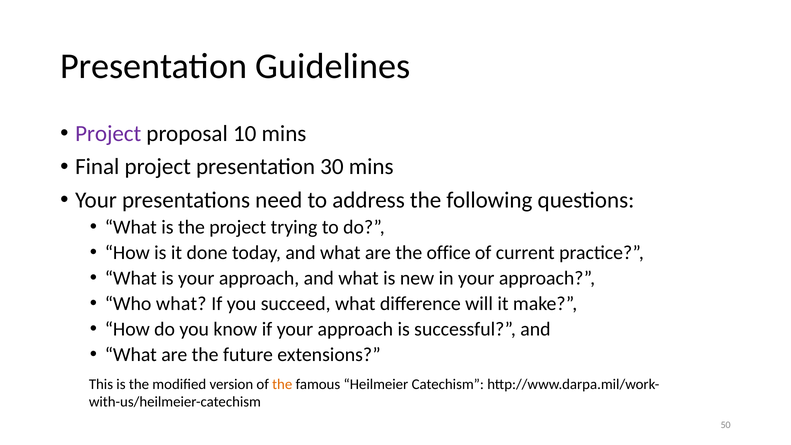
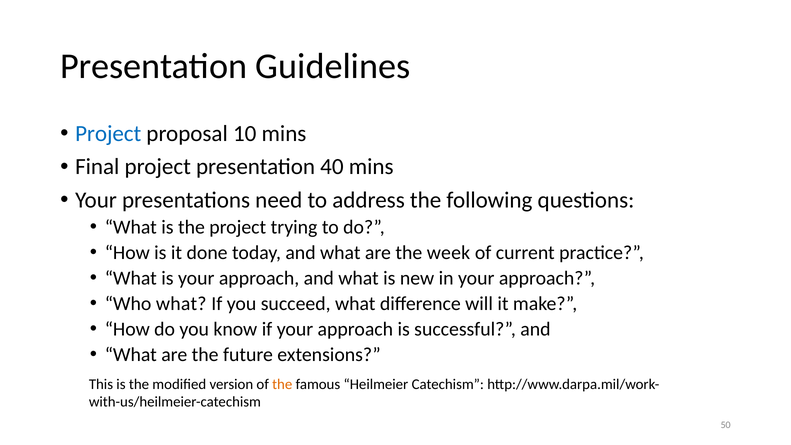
Project at (108, 134) colour: purple -> blue
30: 30 -> 40
office: office -> week
